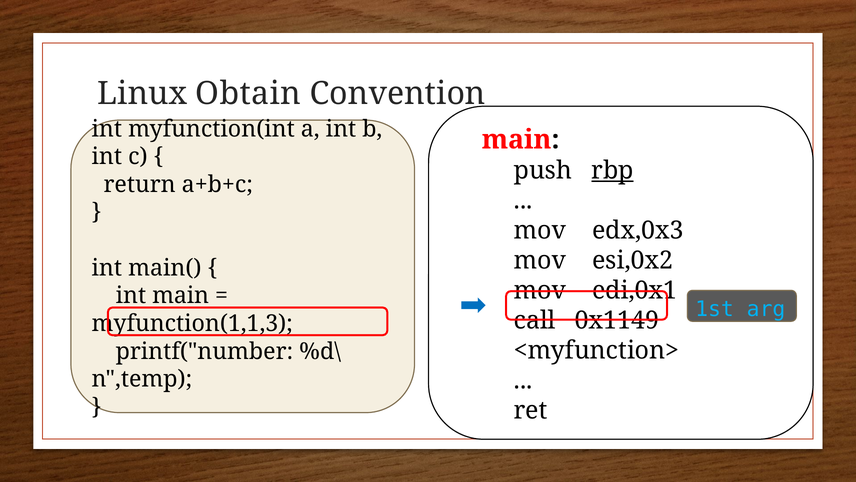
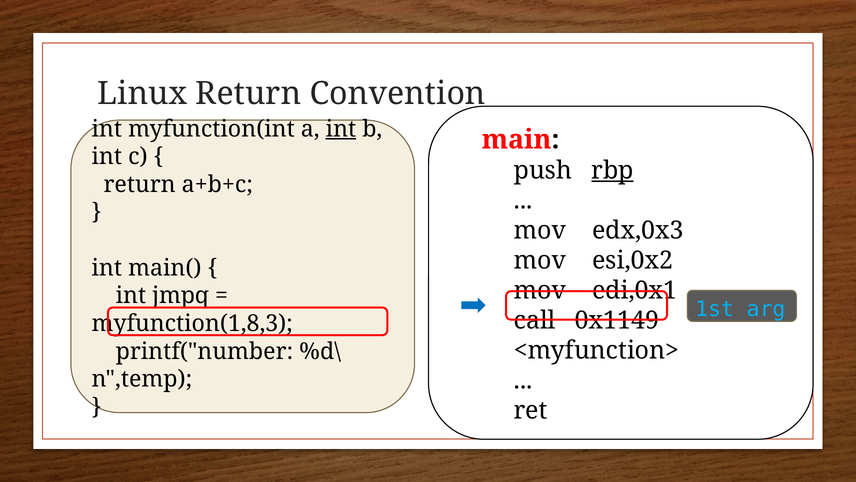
Linux Obtain: Obtain -> Return
int at (341, 129) underline: none -> present
int main: main -> jmpq
myfunction(1,1,3: myfunction(1,1,3 -> myfunction(1,8,3
